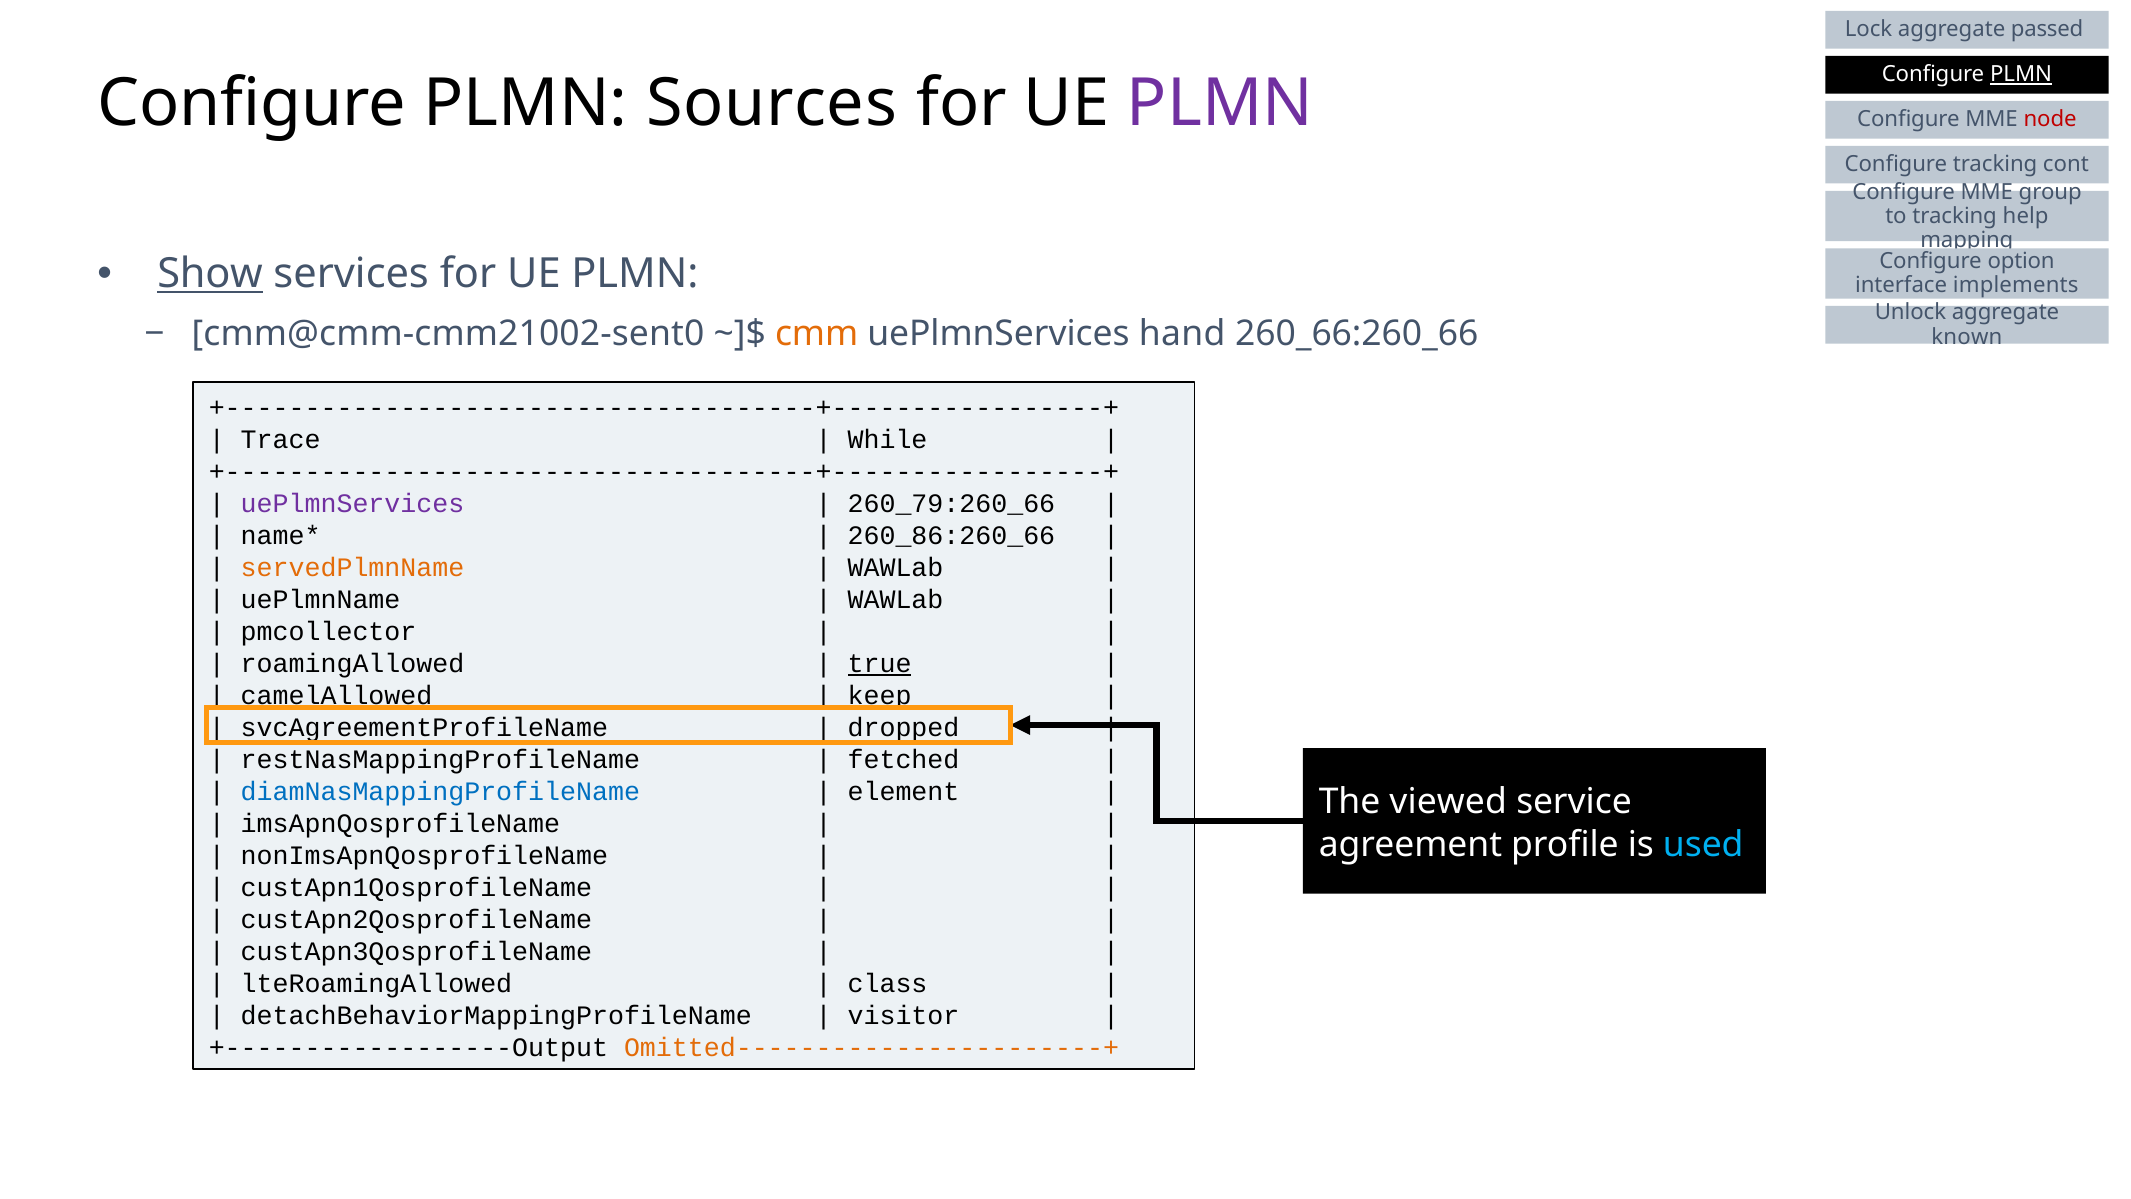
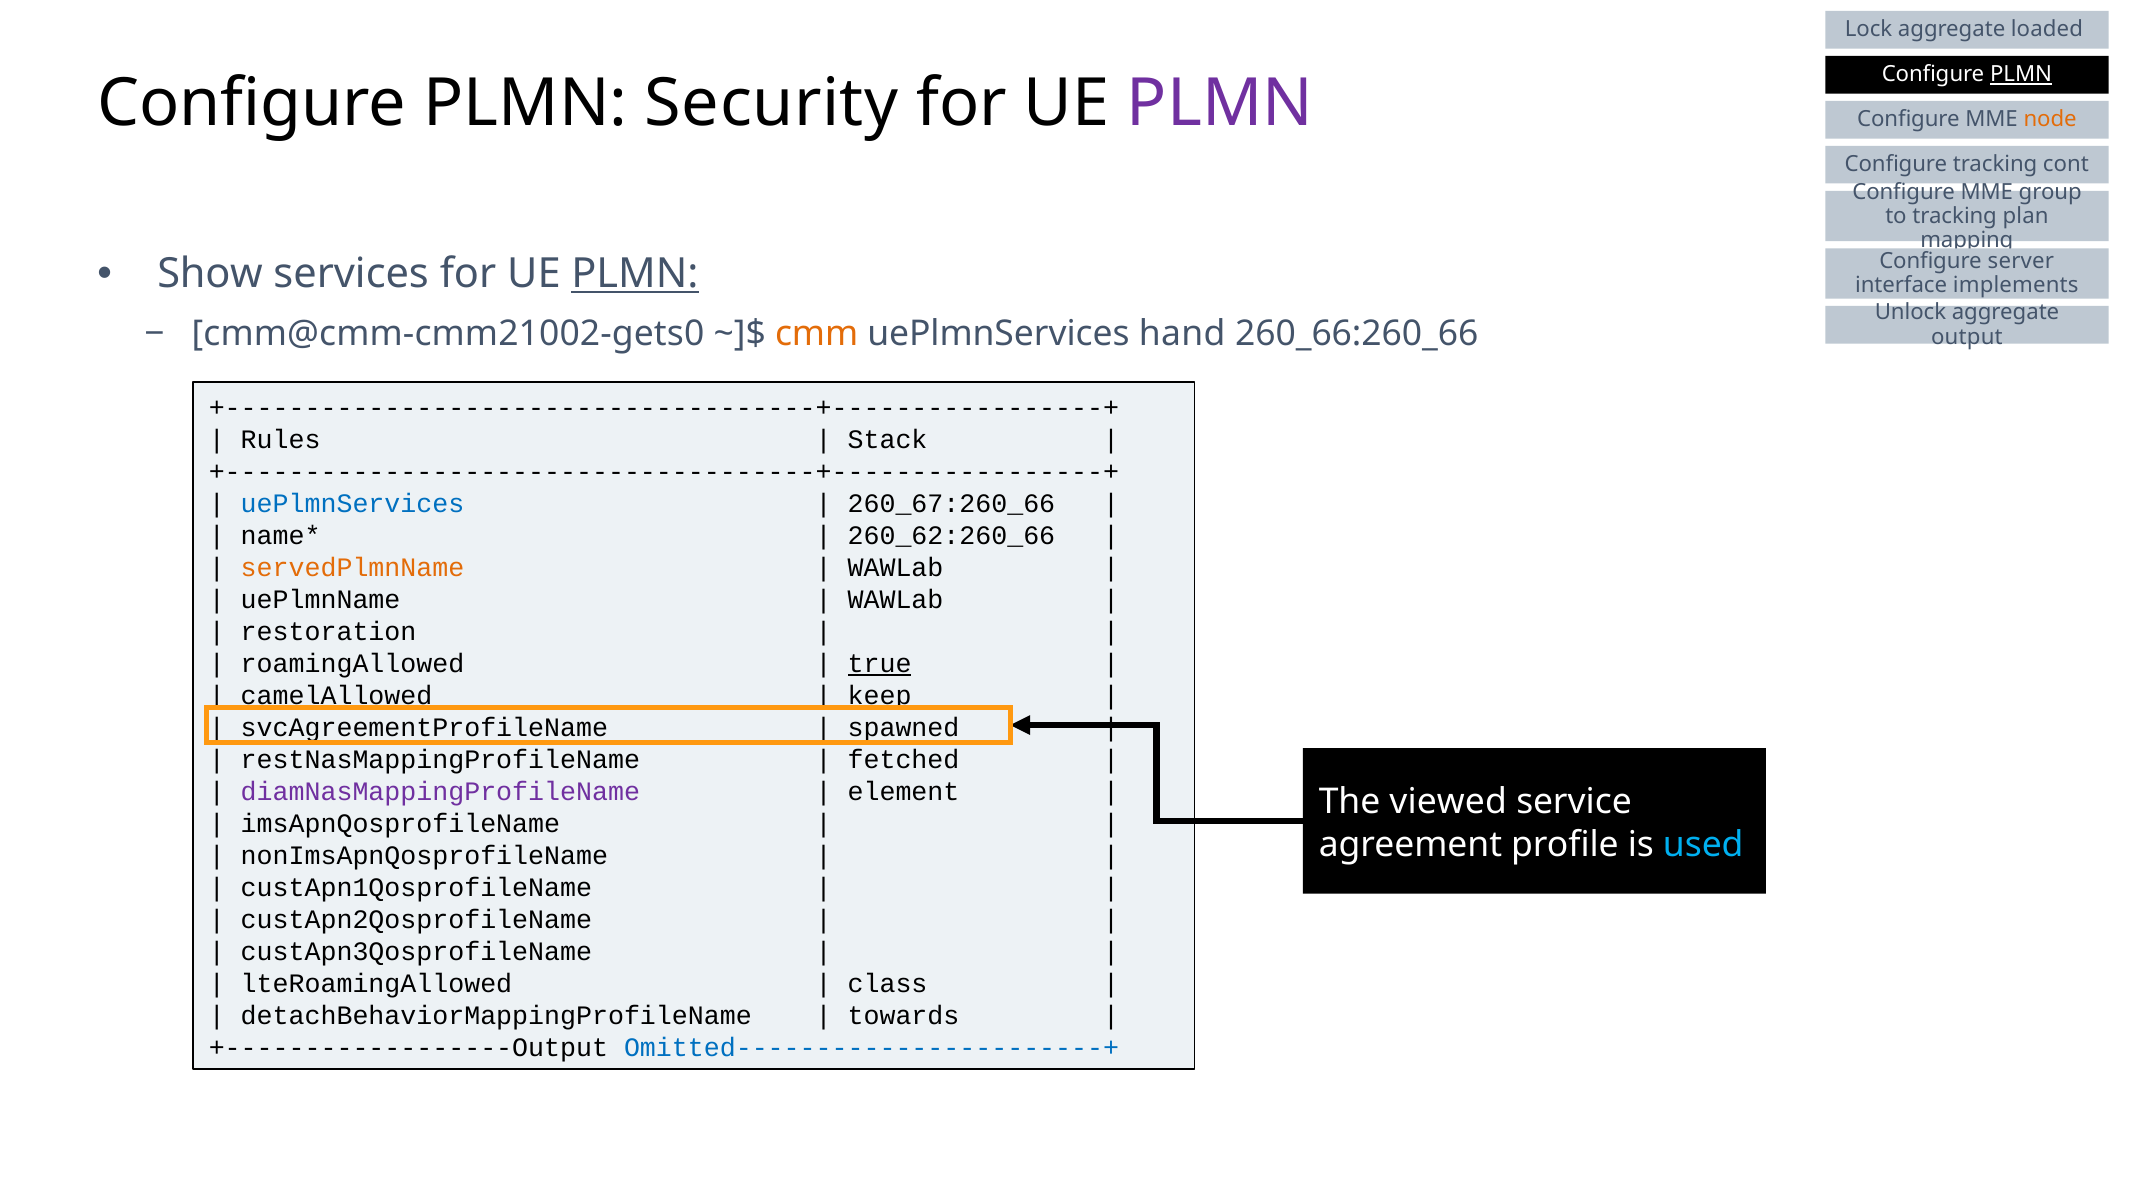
passed: passed -> loaded
Sources: Sources -> Security
node colour: red -> orange
help: help -> plan
Show underline: present -> none
PLMN at (635, 274) underline: none -> present
option: option -> server
cmm@cmm-cmm21002-sent0: cmm@cmm-cmm21002-sent0 -> cmm@cmm-cmm21002-gets0
known: known -> output
Trace: Trace -> Rules
While: While -> Stack
uePlmnServices at (353, 504) colour: purple -> blue
260_79:260_66: 260_79:260_66 -> 260_67:260_66
260_86:260_66: 260_86:260_66 -> 260_62:260_66
pmcollector: pmcollector -> restoration
dropped: dropped -> spawned
diamNasMappingProfileName colour: blue -> purple
visitor: visitor -> towards
Omitted-----------------------+ colour: orange -> blue
